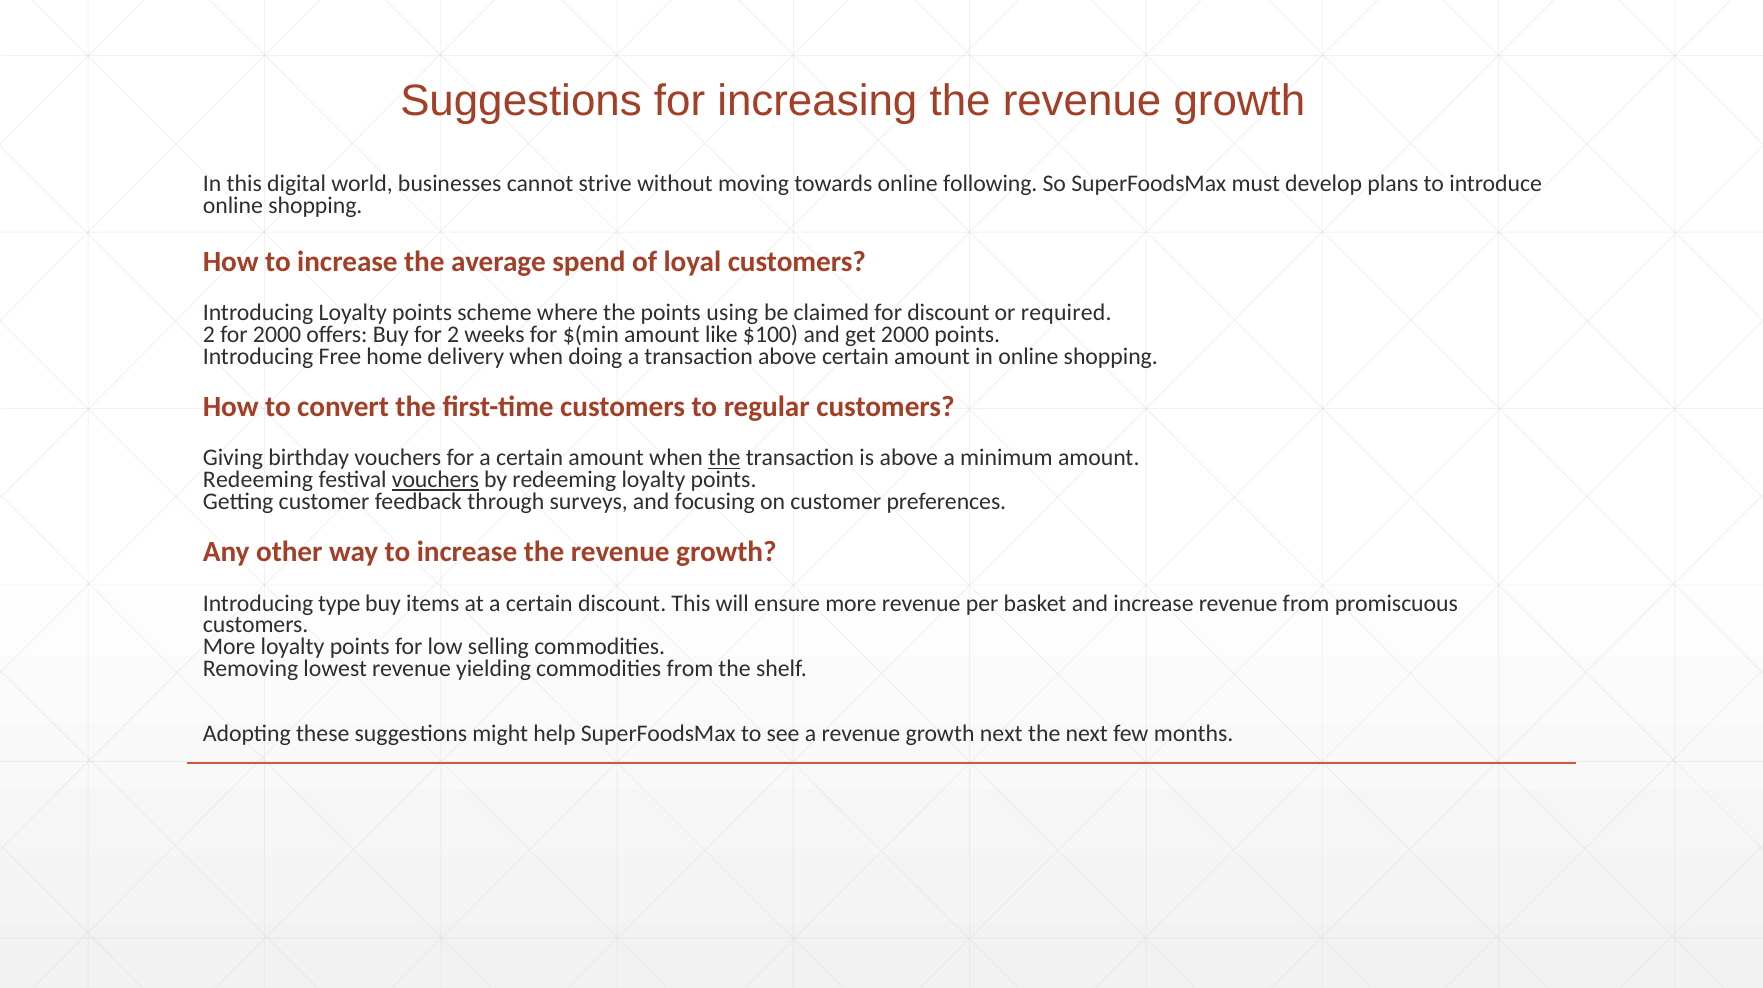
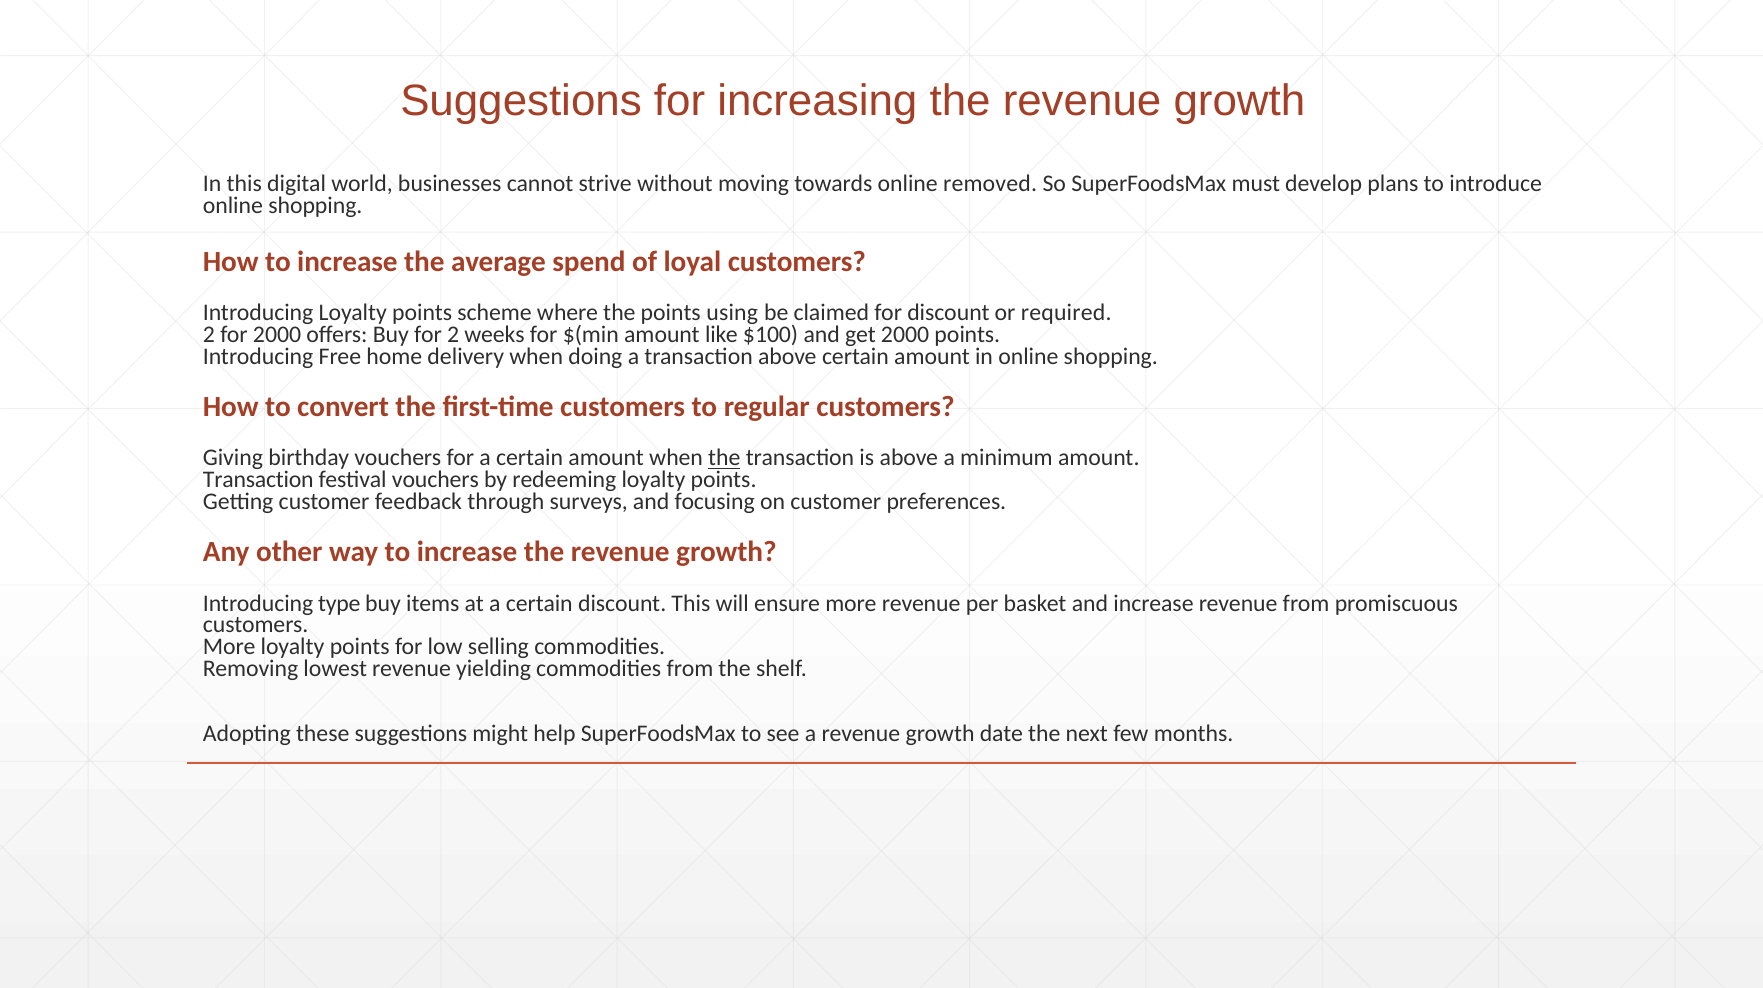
following: following -> removed
Redeeming at (258, 480): Redeeming -> Transaction
vouchers at (435, 480) underline: present -> none
growth next: next -> date
